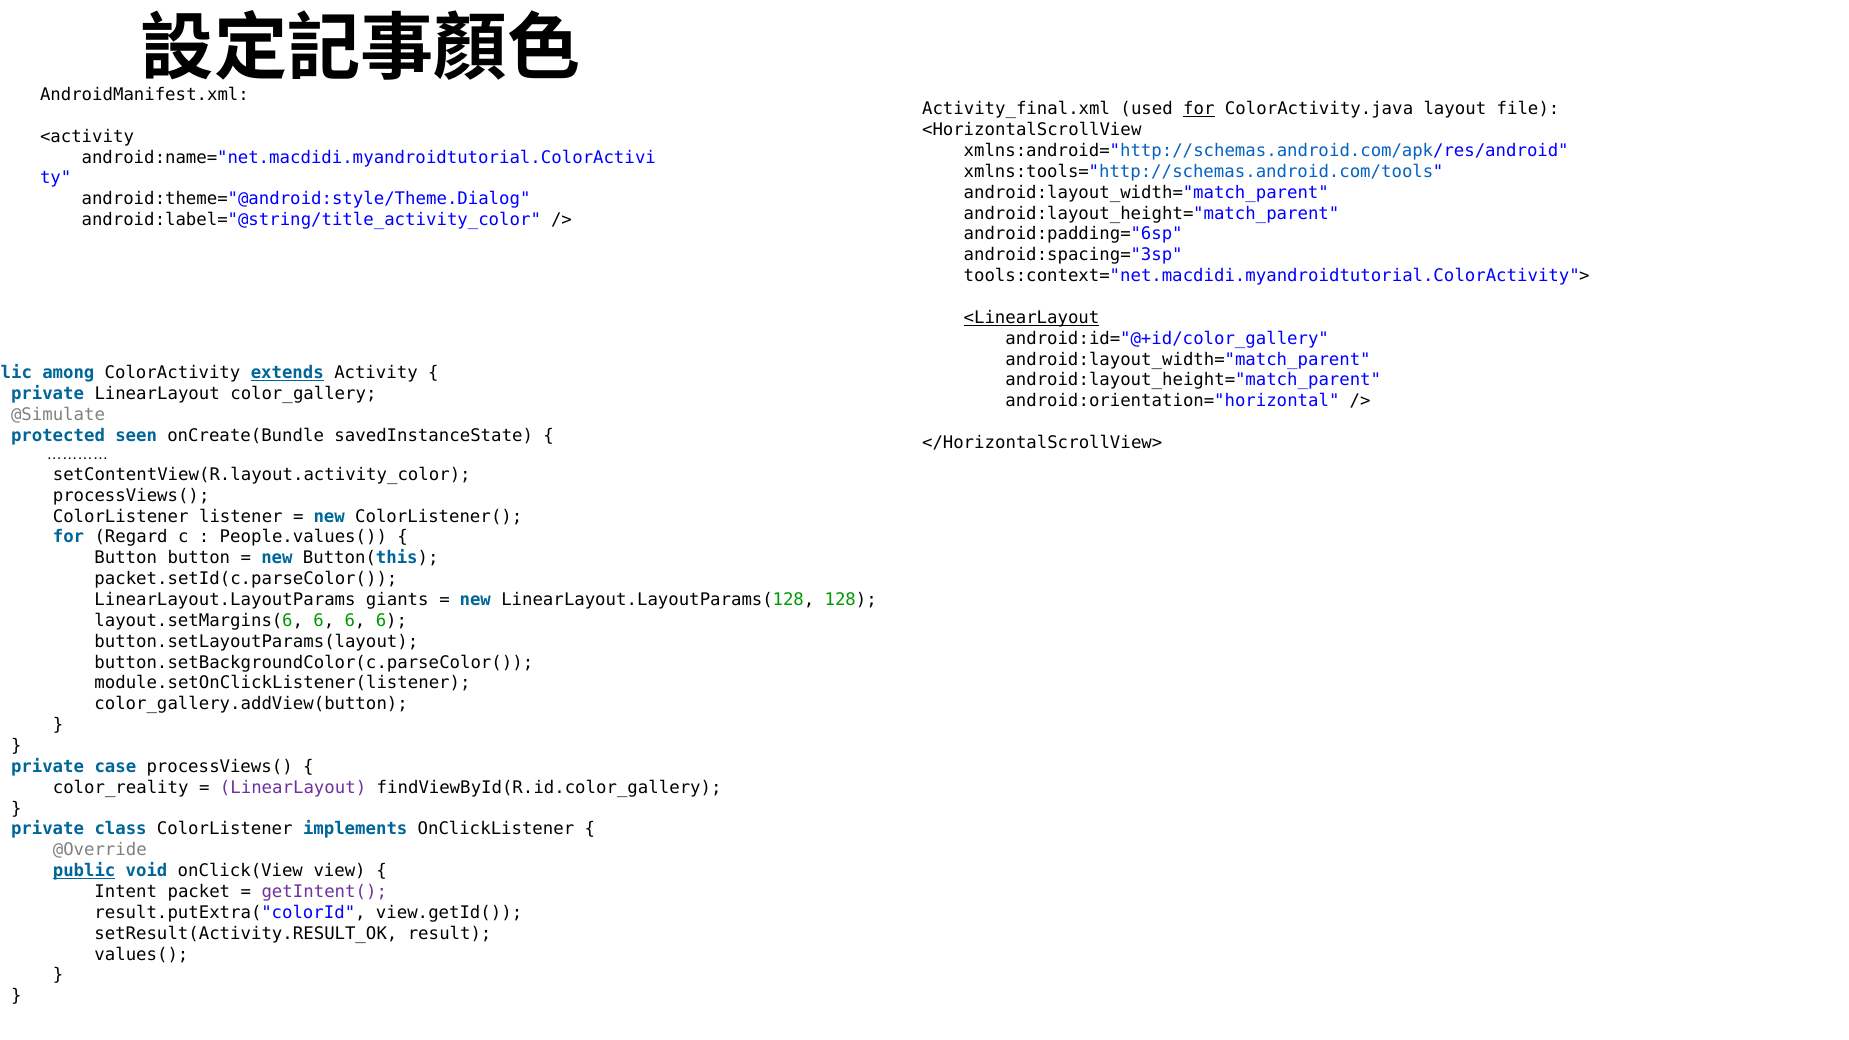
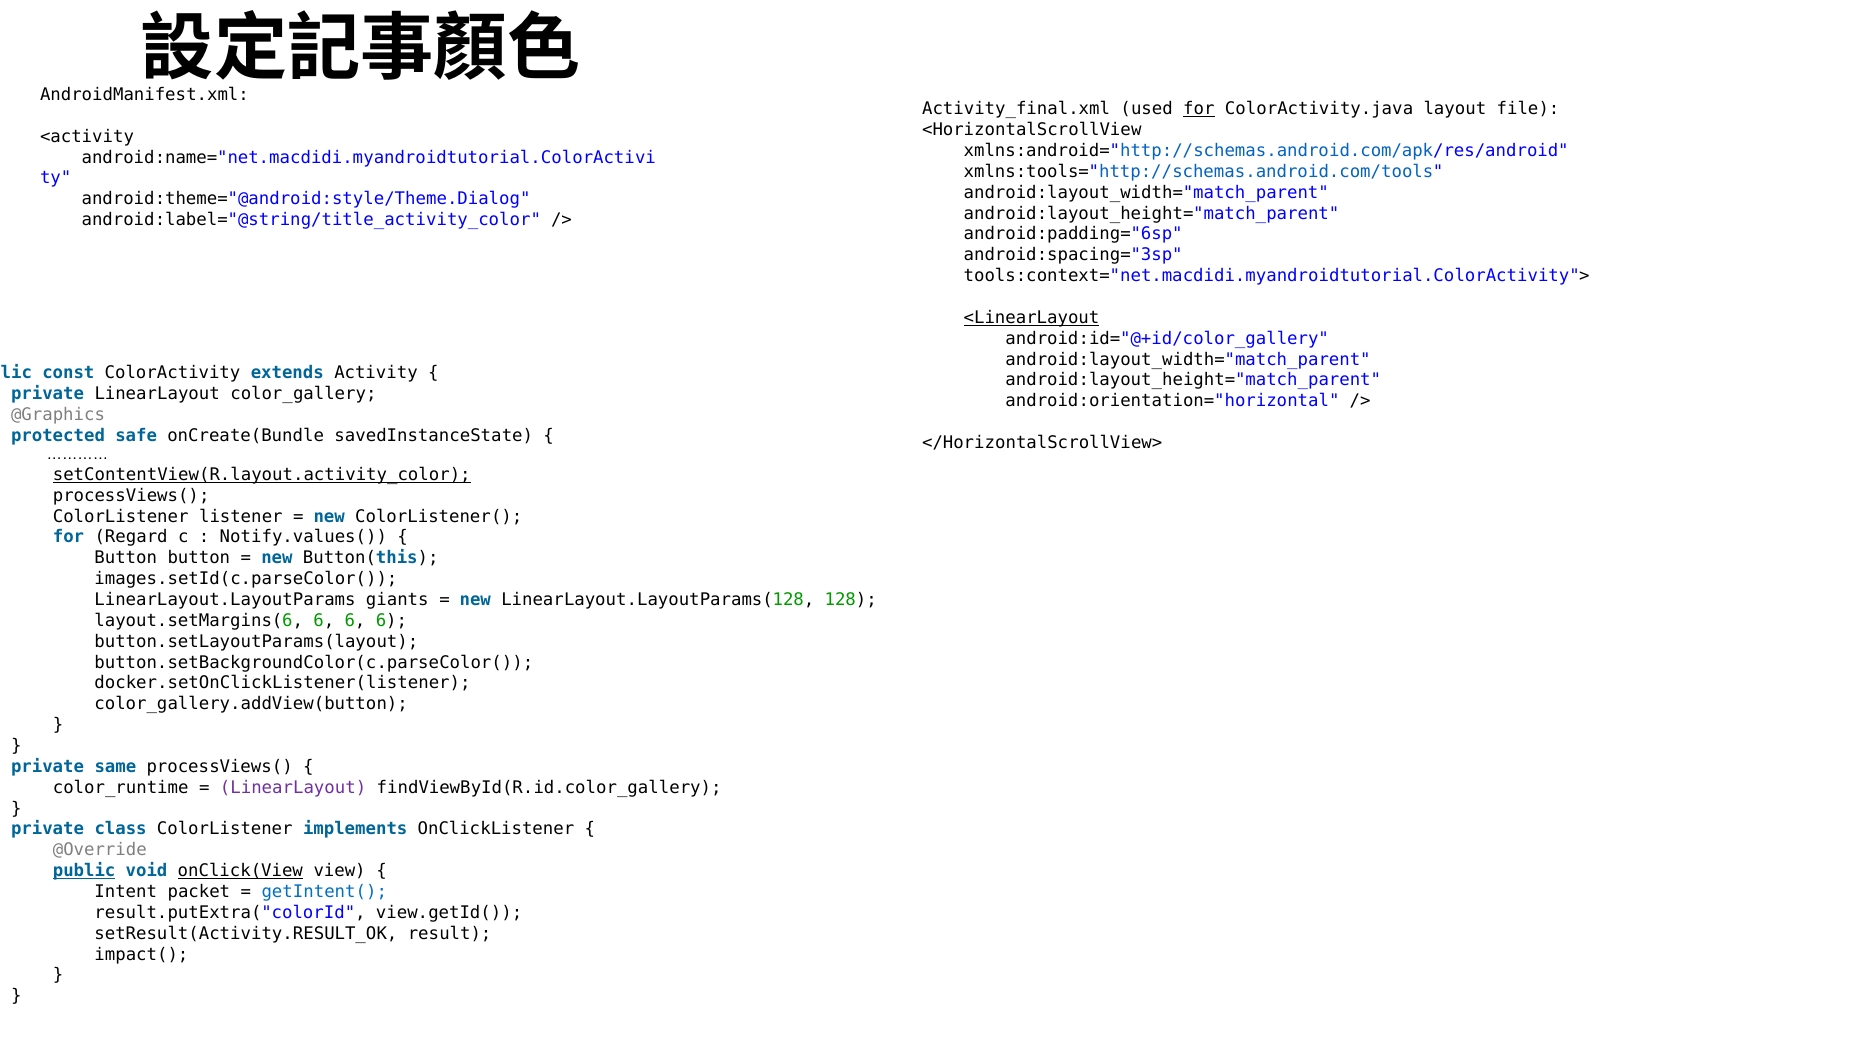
among: among -> const
extends underline: present -> none
@Simulate: @Simulate -> @Graphics
seen: seen -> safe
setContentView(R.layout.activity_color underline: none -> present
People.values(: People.values( -> Notify.values(
packet.setId(c.parseColor(: packet.setId(c.parseColor( -> images.setId(c.parseColor(
module.setOnClickListener(listener: module.setOnClickListener(listener -> docker.setOnClickListener(listener
case: case -> same
color_reality: color_reality -> color_runtime
onClick(View underline: none -> present
getIntent( colour: purple -> blue
values(: values( -> impact(
